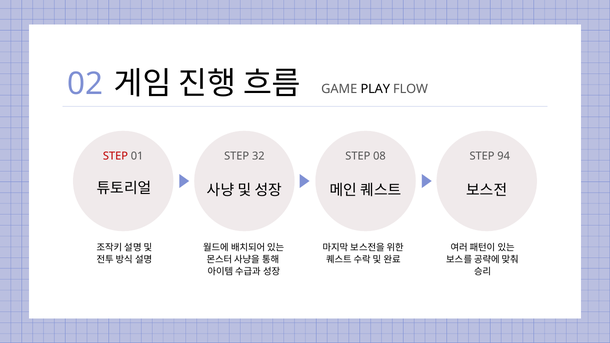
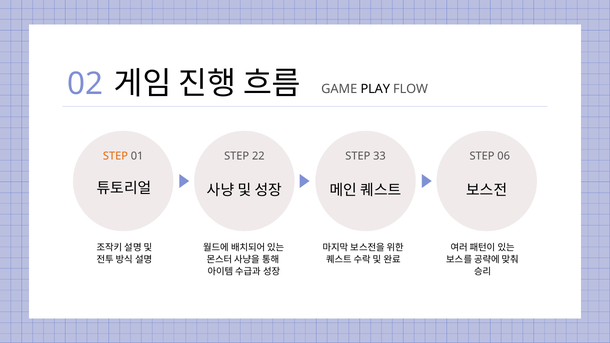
STEP at (115, 156) colour: red -> orange
32: 32 -> 22
08: 08 -> 33
94: 94 -> 06
